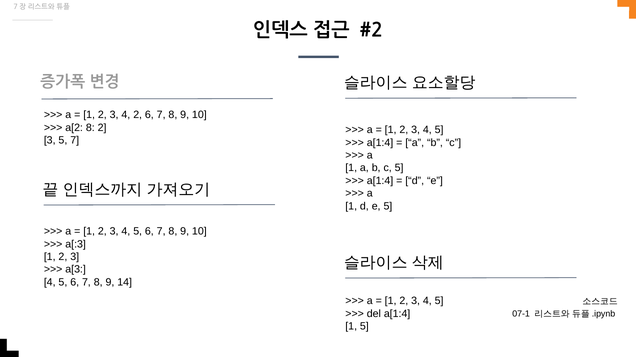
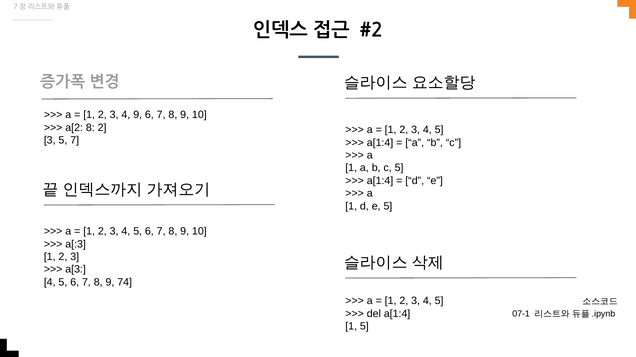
4 2: 2 -> 9
14: 14 -> 74
